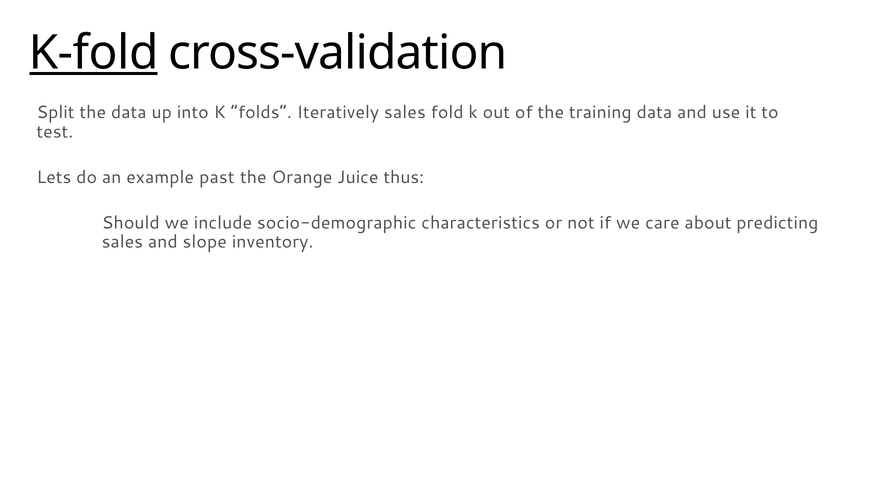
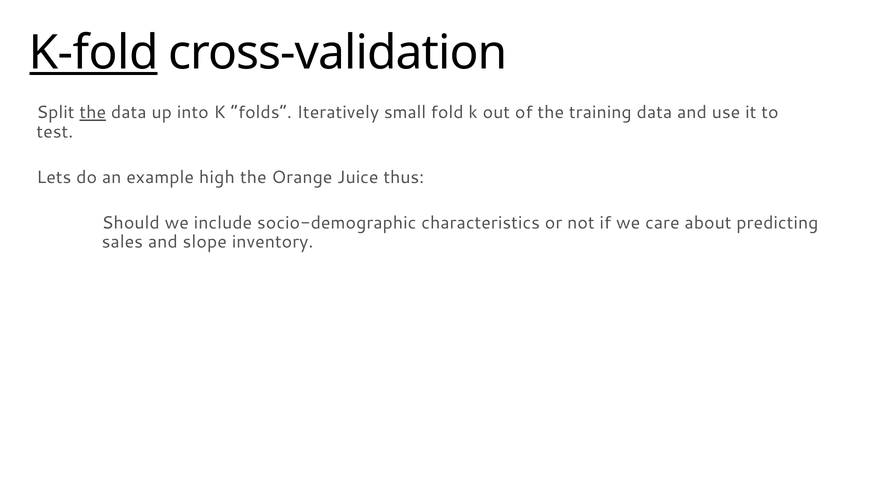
the at (93, 113) underline: none -> present
Iteratively sales: sales -> small
past: past -> high
